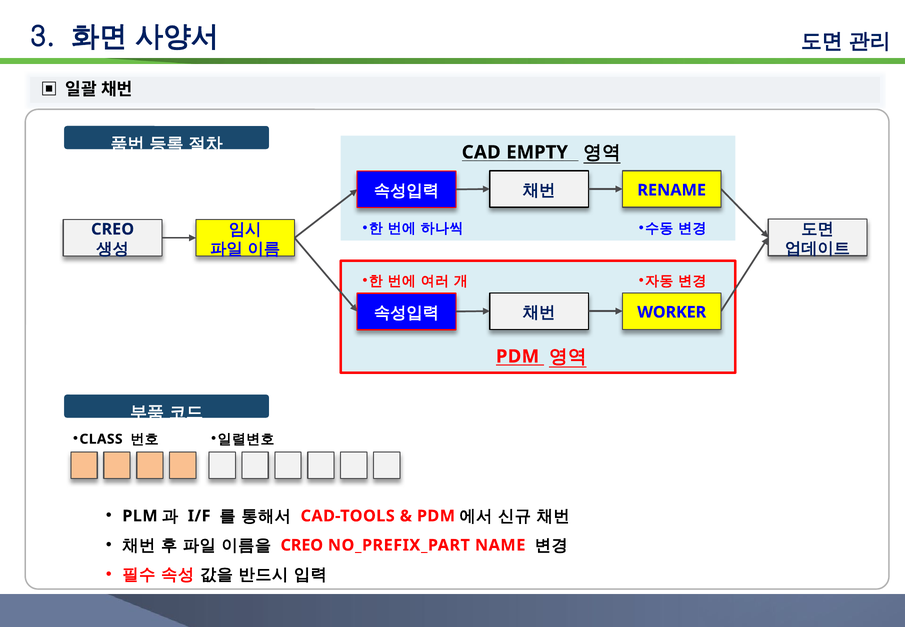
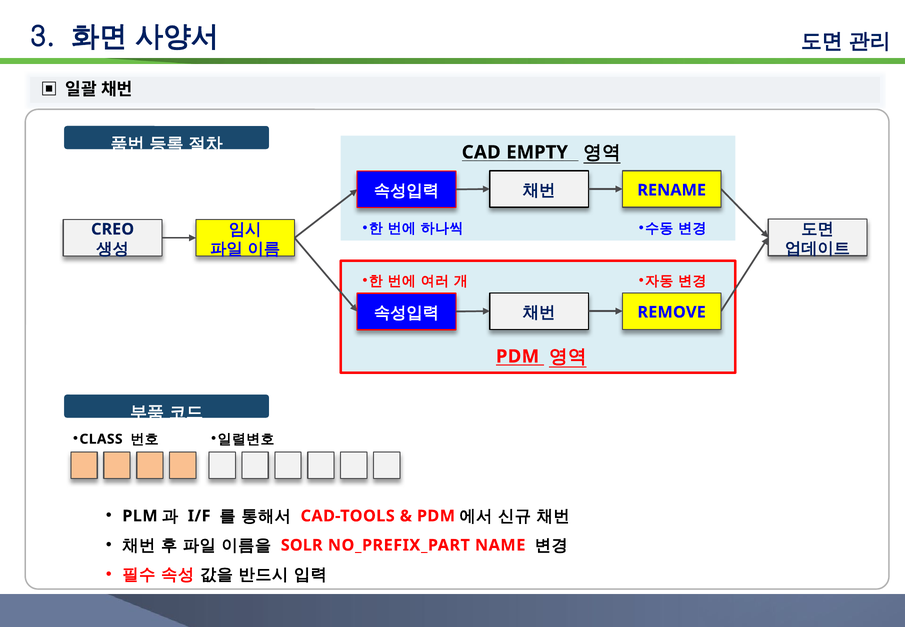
WORKER: WORKER -> REMOVE
CREO at (302, 545): CREO -> SOLR
